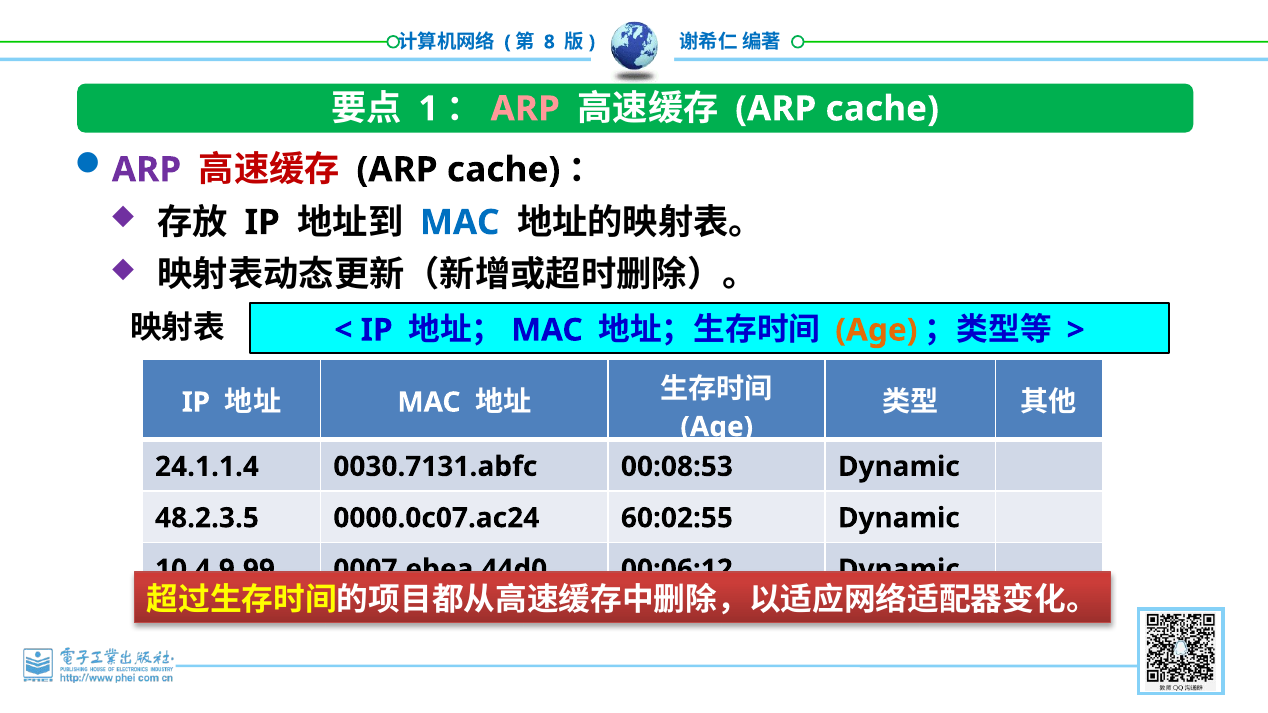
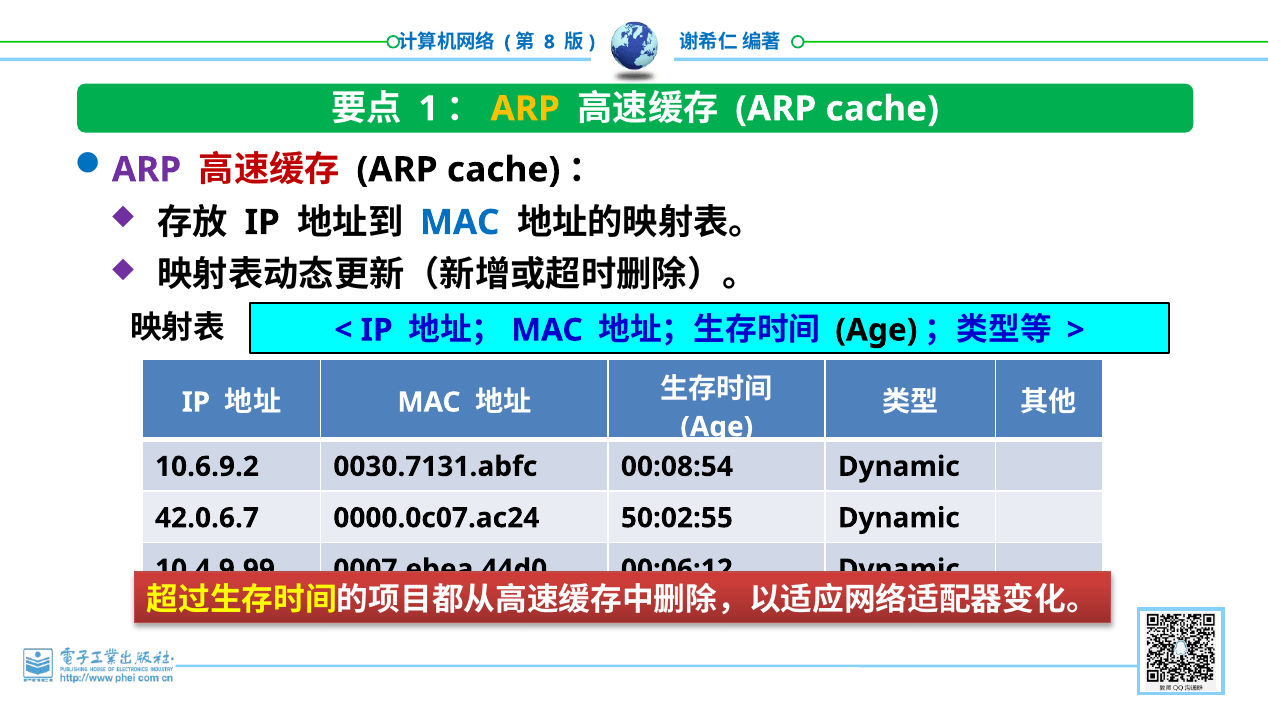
ARP at (525, 109) colour: pink -> yellow
Age at (876, 330) colour: orange -> black
24.1.1.4: 24.1.1.4 -> 10.6.9.2
00:08:53: 00:08:53 -> 00:08:54
48.2.3.5: 48.2.3.5 -> 42.0.6.7
60:02:55: 60:02:55 -> 50:02:55
